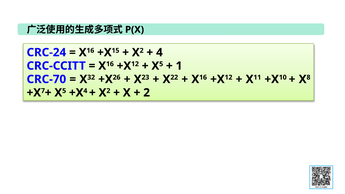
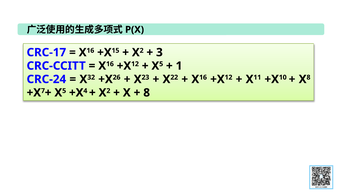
CRC-24: CRC-24 -> CRC-17
4 at (159, 52): 4 -> 3
CRC-70: CRC-70 -> CRC-24
2 at (147, 93): 2 -> 8
